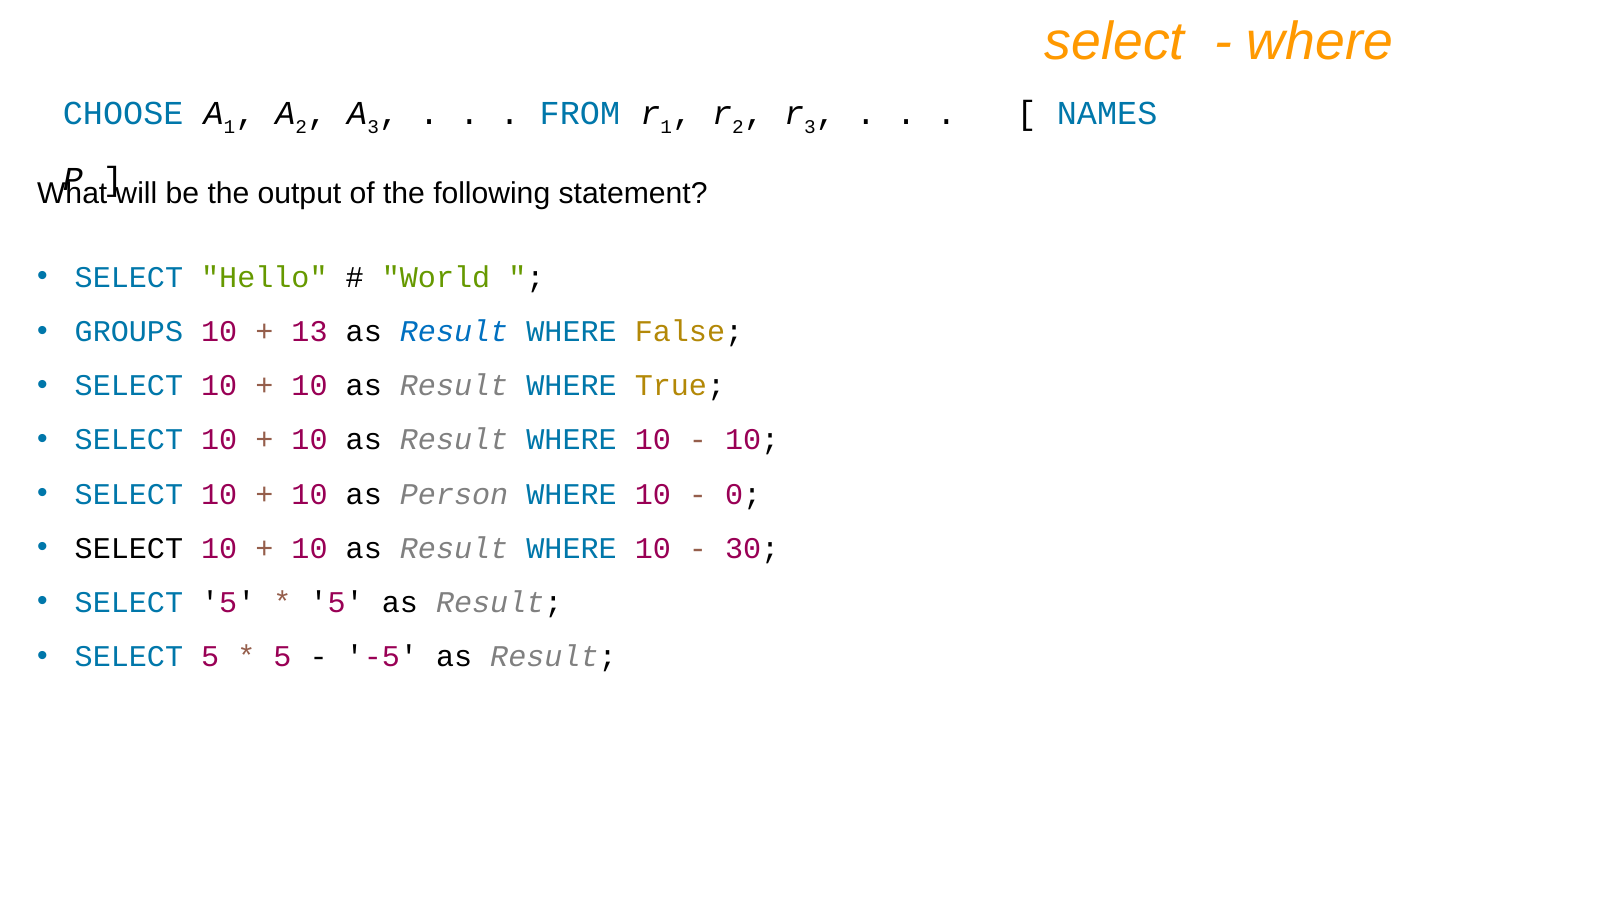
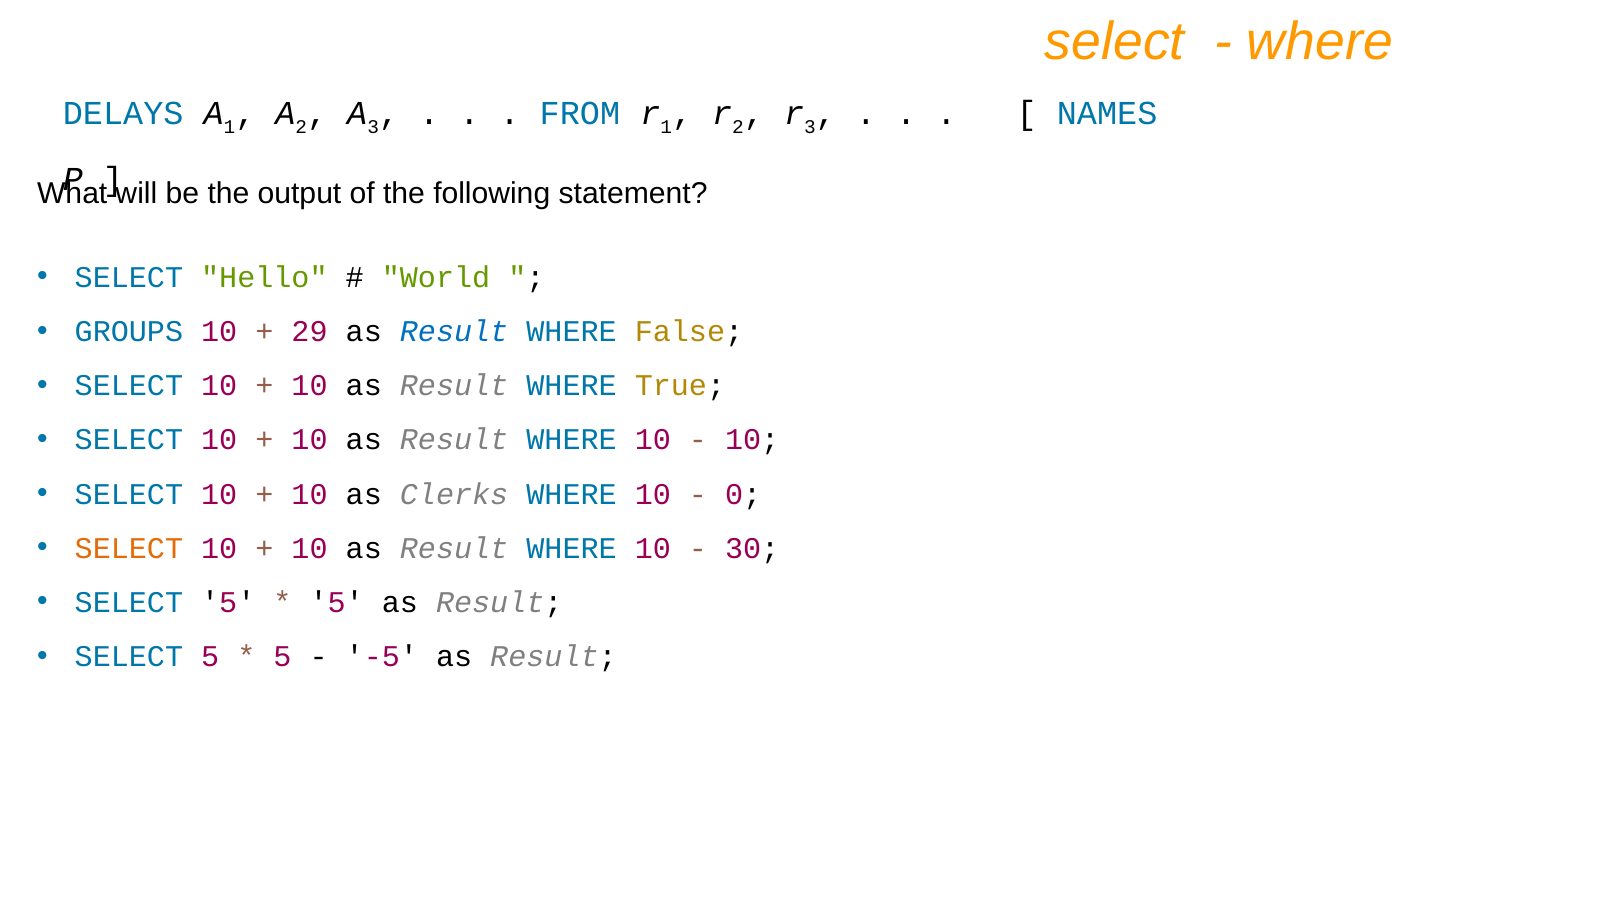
CHOOSE: CHOOSE -> DELAYS
13: 13 -> 29
Person: Person -> Clerks
SELECT at (129, 549) colour: black -> orange
